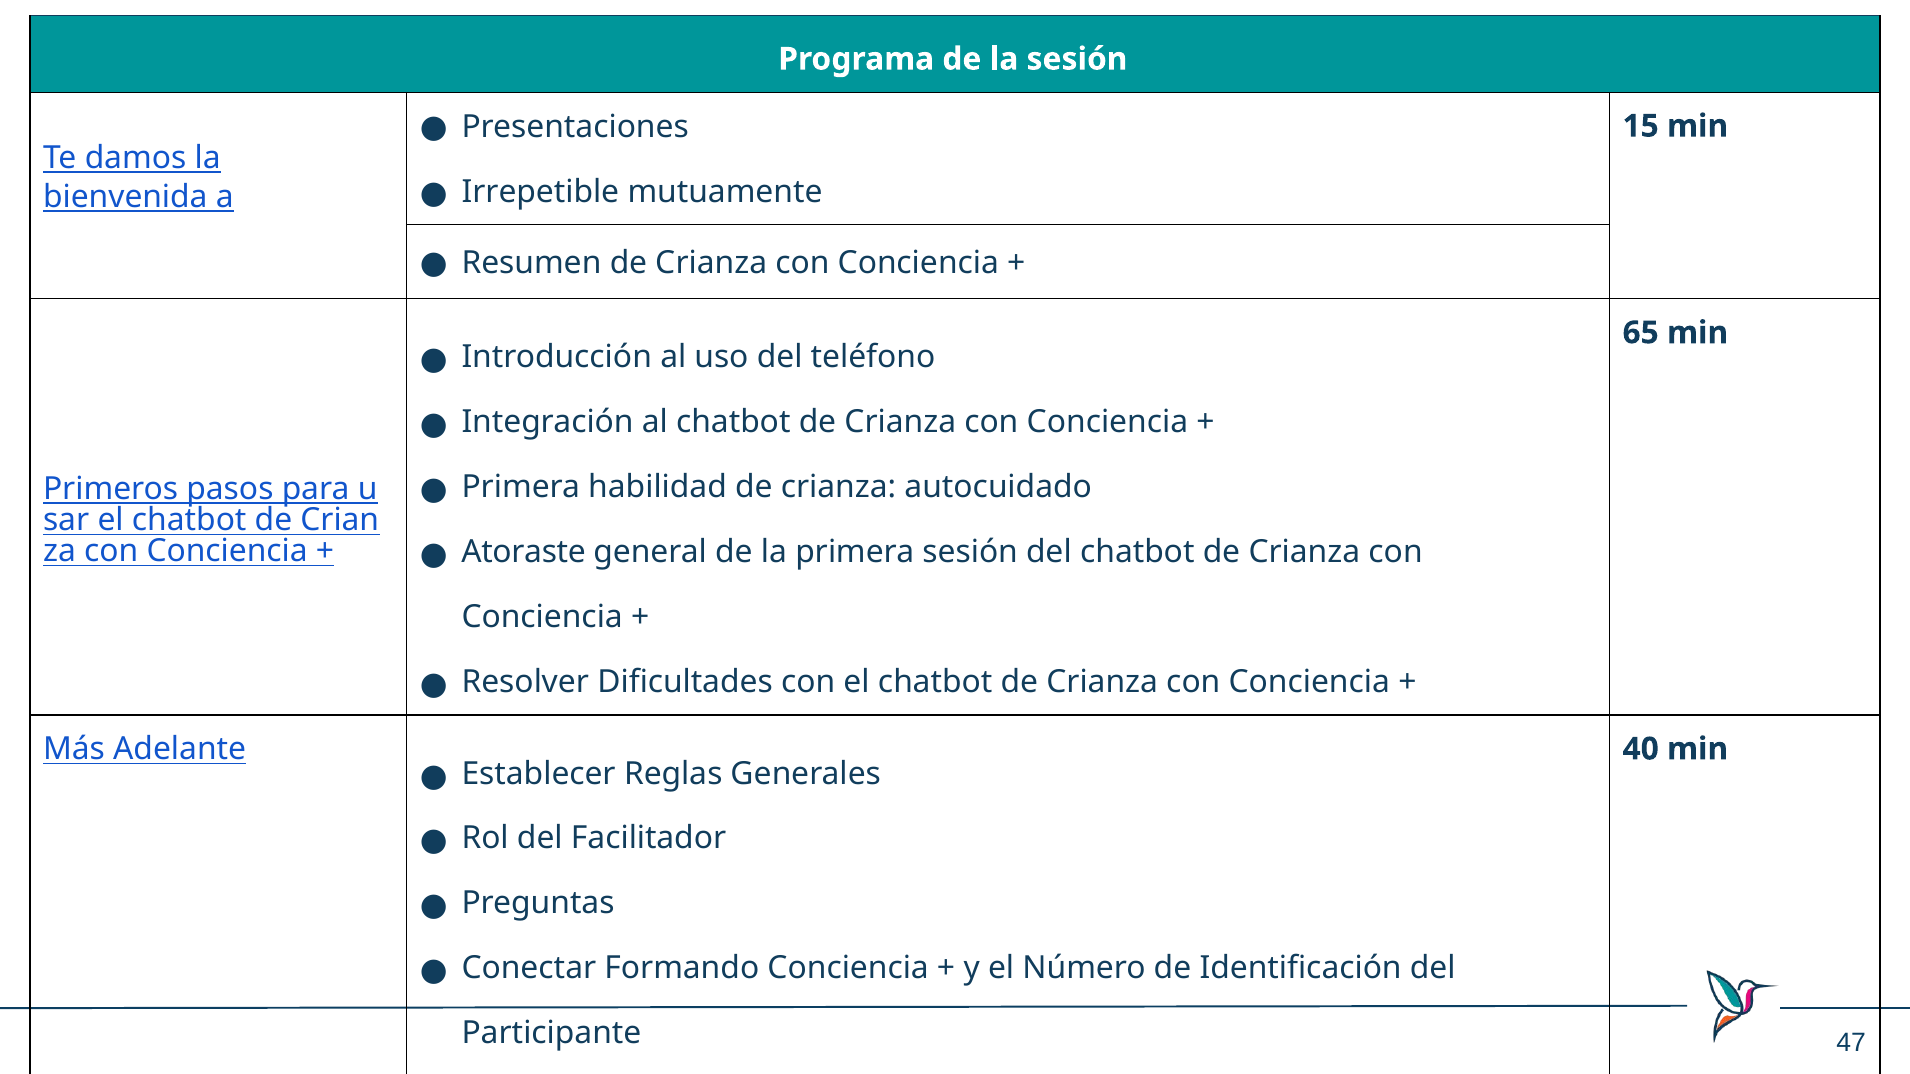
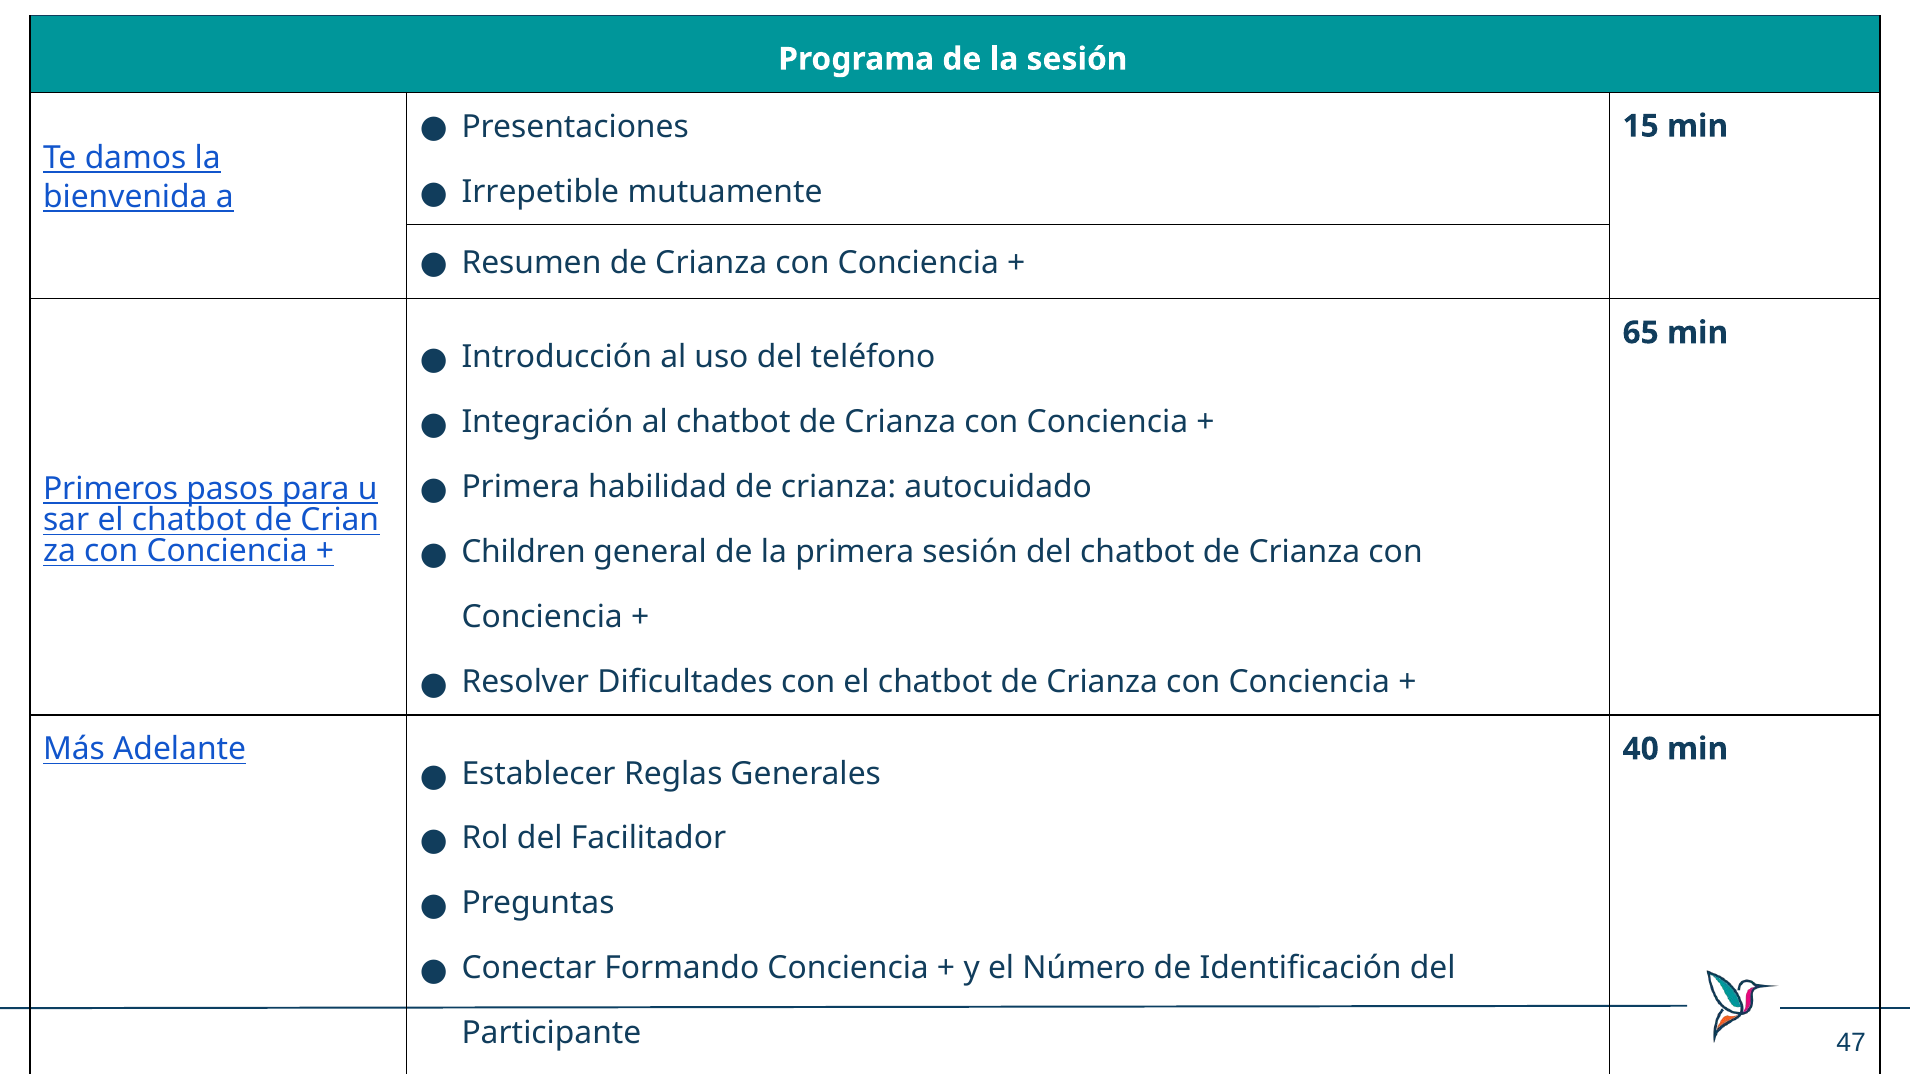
Atoraste: Atoraste -> Children
